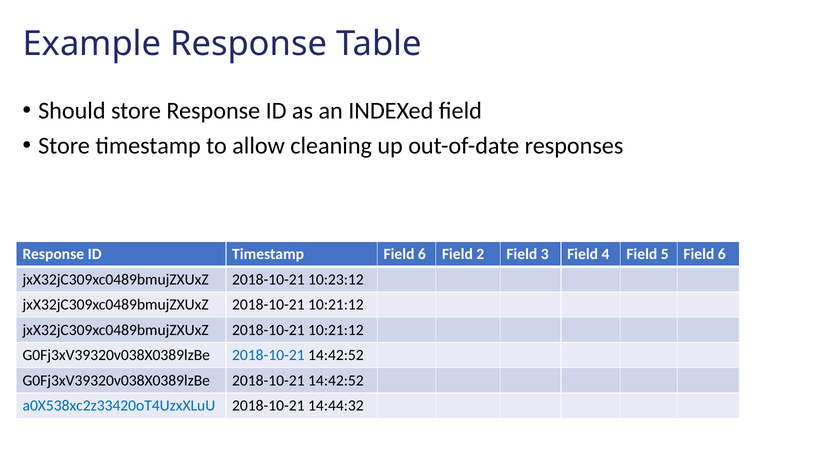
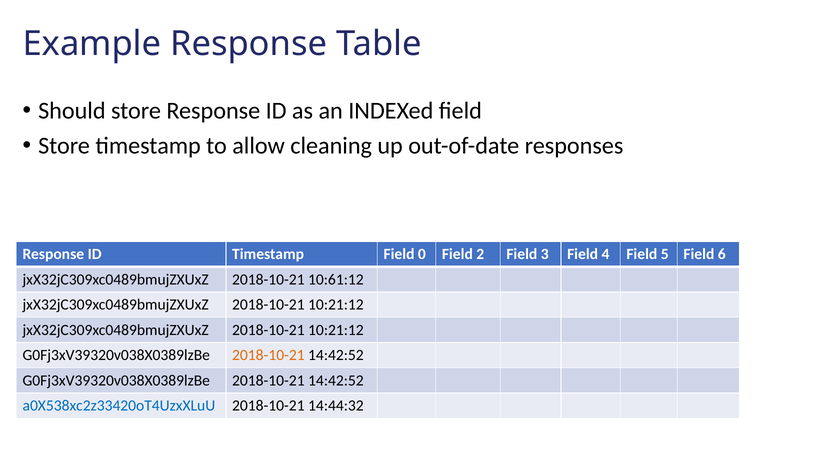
Timestamp Field 6: 6 -> 0
10:23:12: 10:23:12 -> 10:61:12
2018-10-21 at (268, 355) colour: blue -> orange
